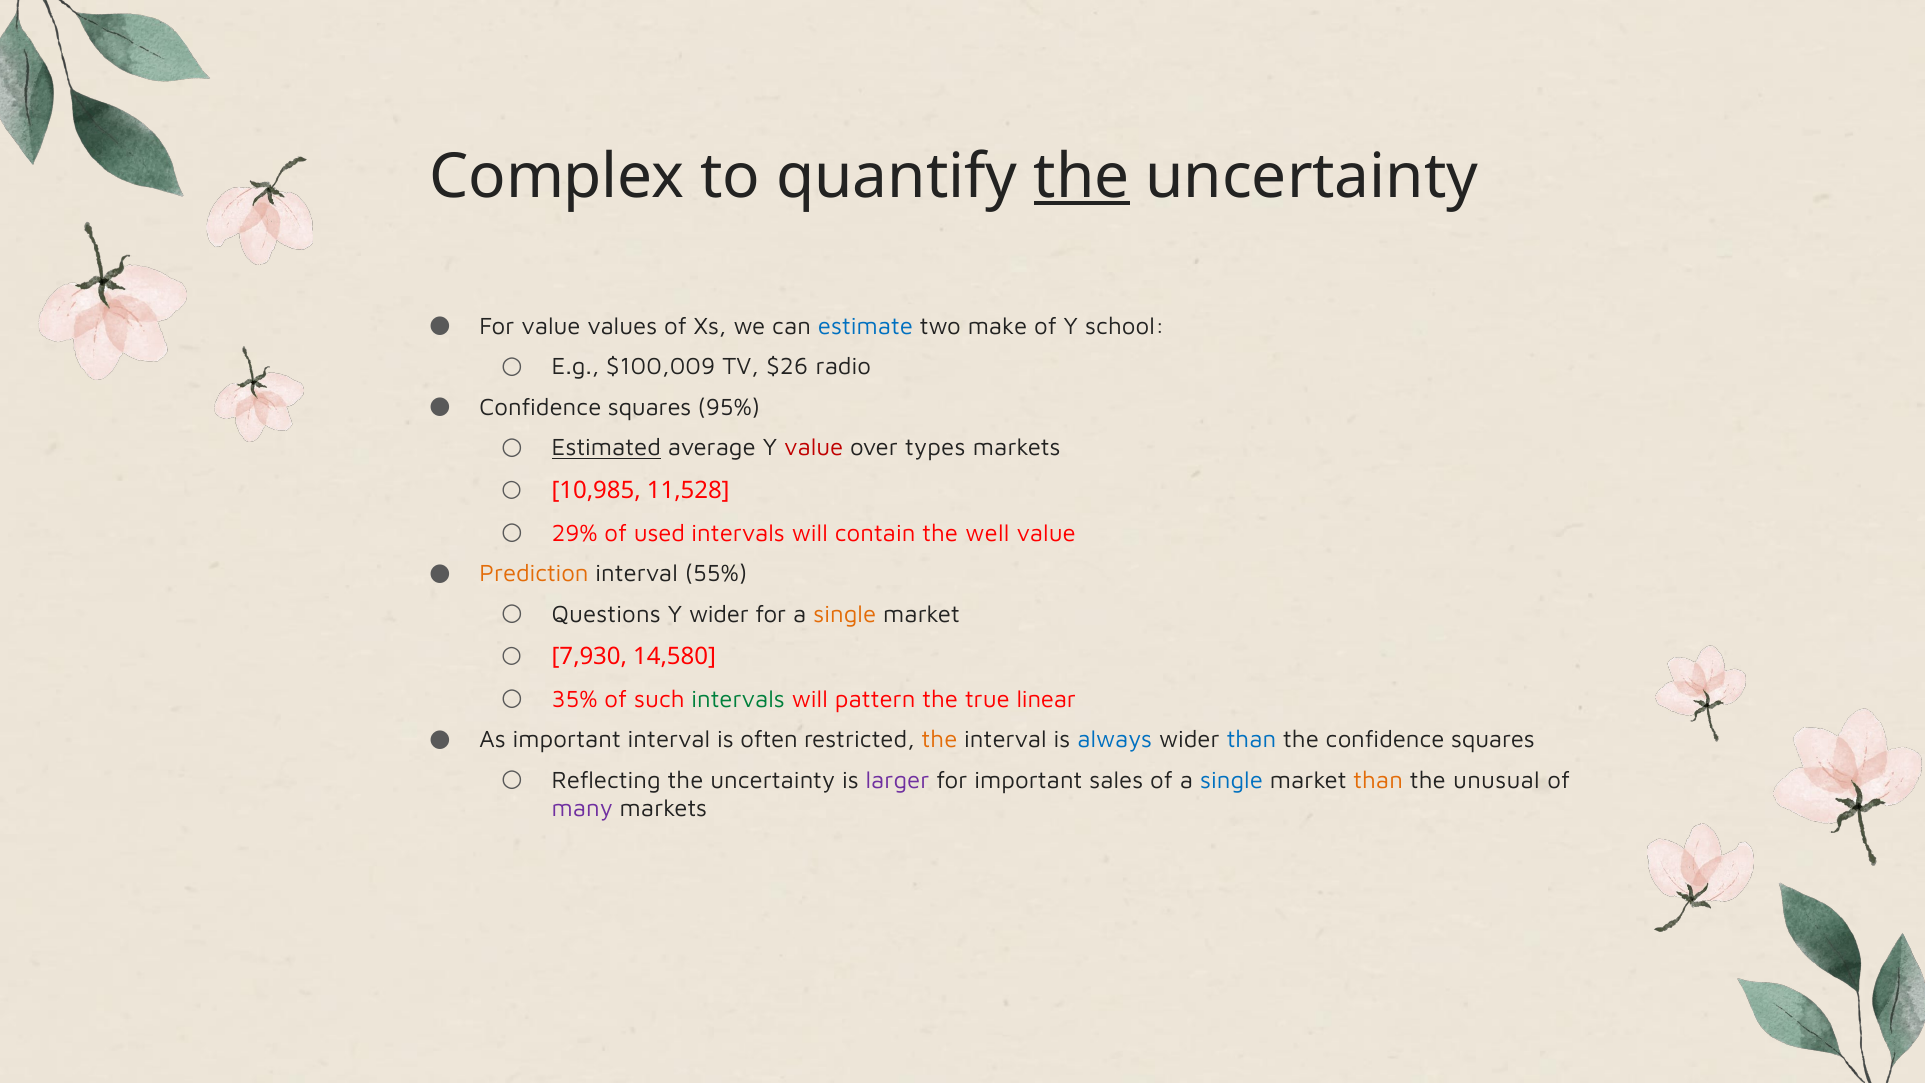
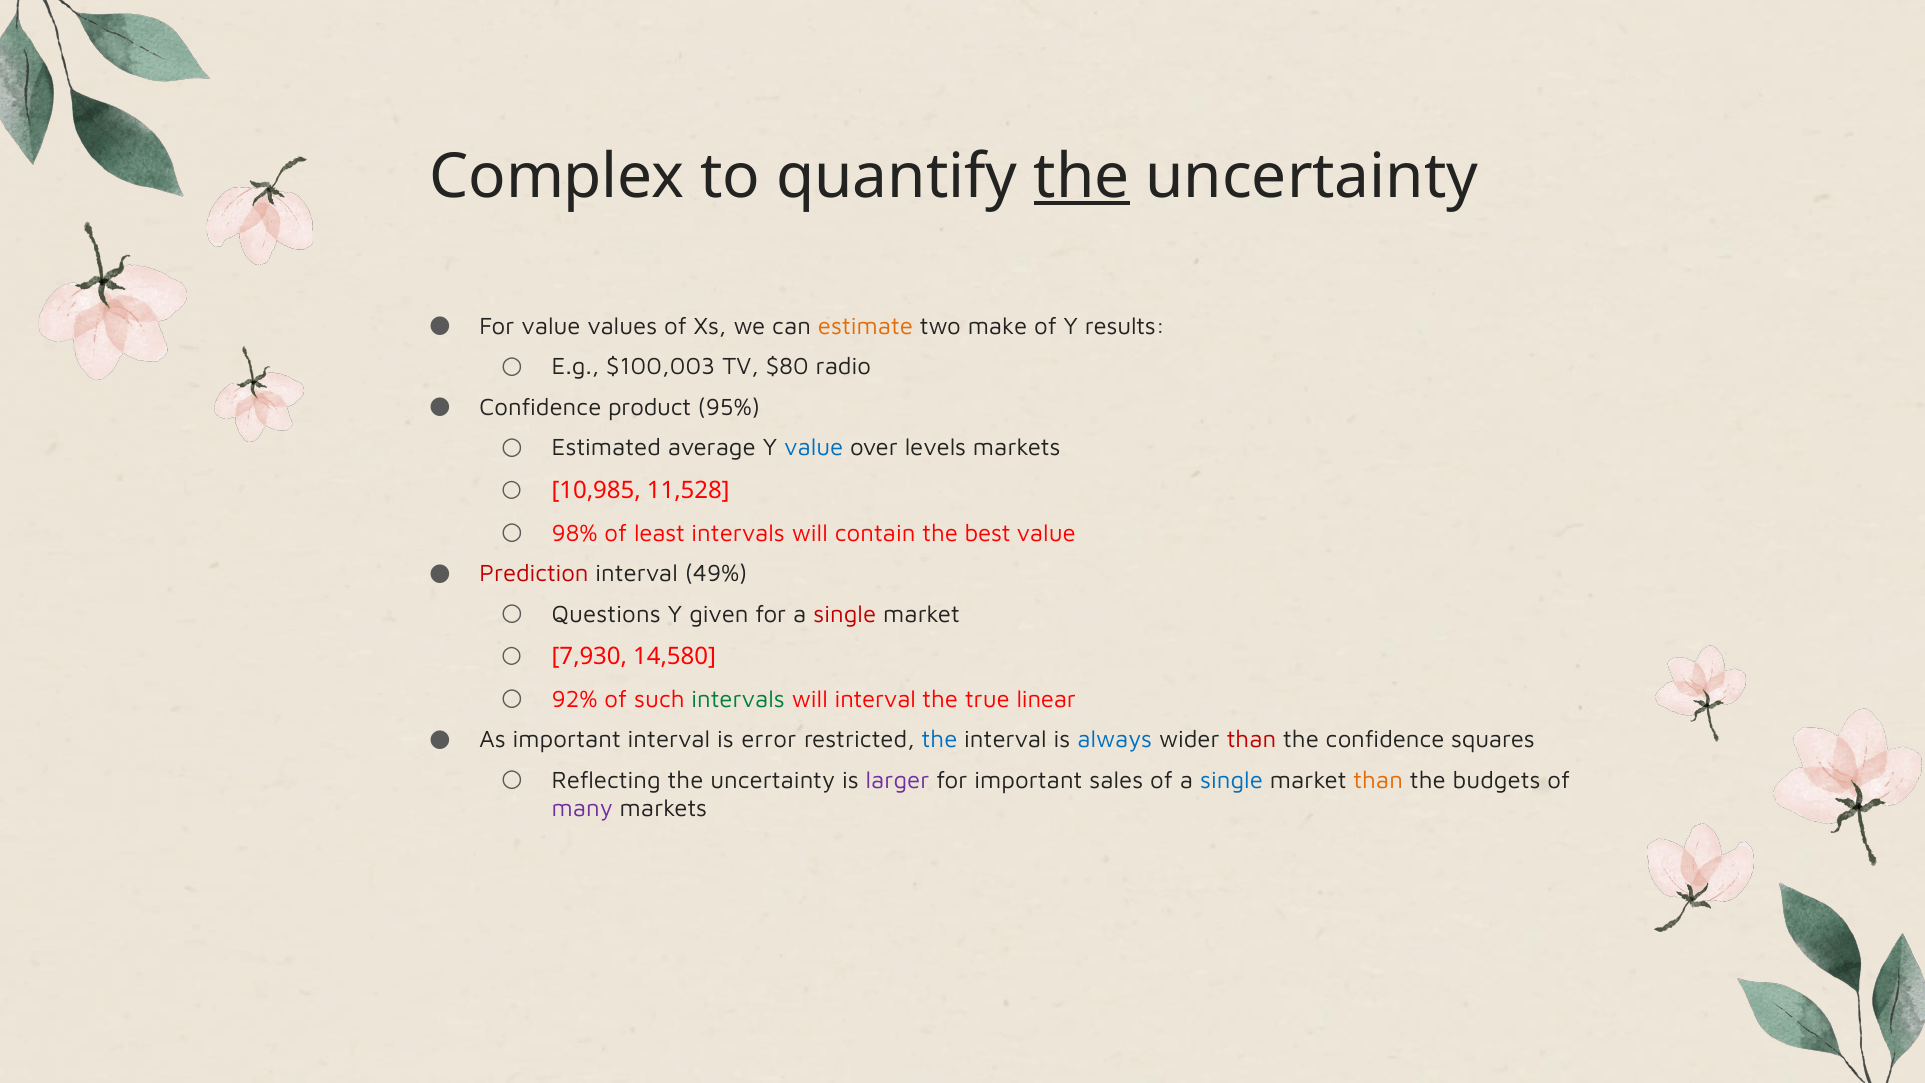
estimate colour: blue -> orange
school: school -> results
$100,009: $100,009 -> $100,003
$26: $26 -> $80
squares at (650, 407): squares -> product
Estimated underline: present -> none
value at (814, 448) colour: red -> blue
types: types -> levels
29%: 29% -> 98%
used: used -> least
well: well -> best
Prediction colour: orange -> red
55%: 55% -> 49%
Y wider: wider -> given
single at (845, 614) colour: orange -> red
35%: 35% -> 92%
will pattern: pattern -> interval
often: often -> error
the at (940, 740) colour: orange -> blue
than at (1252, 740) colour: blue -> red
unusual: unusual -> budgets
